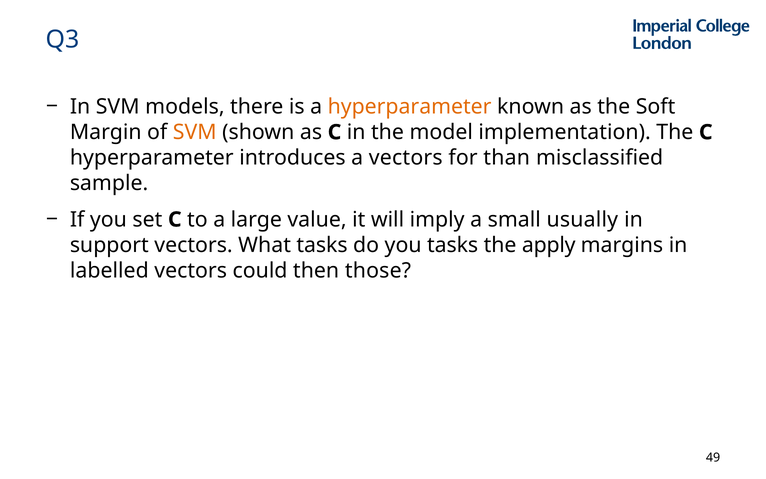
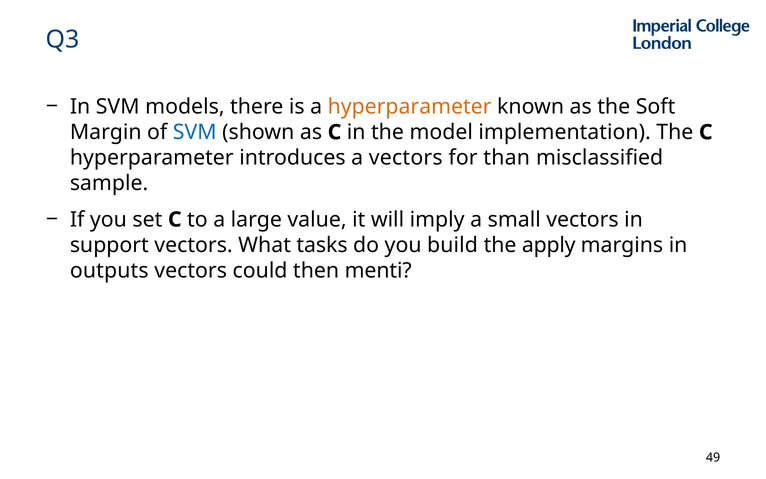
SVM at (195, 132) colour: orange -> blue
small usually: usually -> vectors
you tasks: tasks -> build
labelled: labelled -> outputs
those: those -> menti
